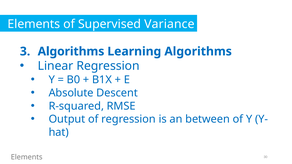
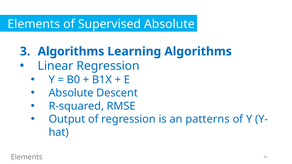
Supervised Variance: Variance -> Absolute
between: between -> patterns
